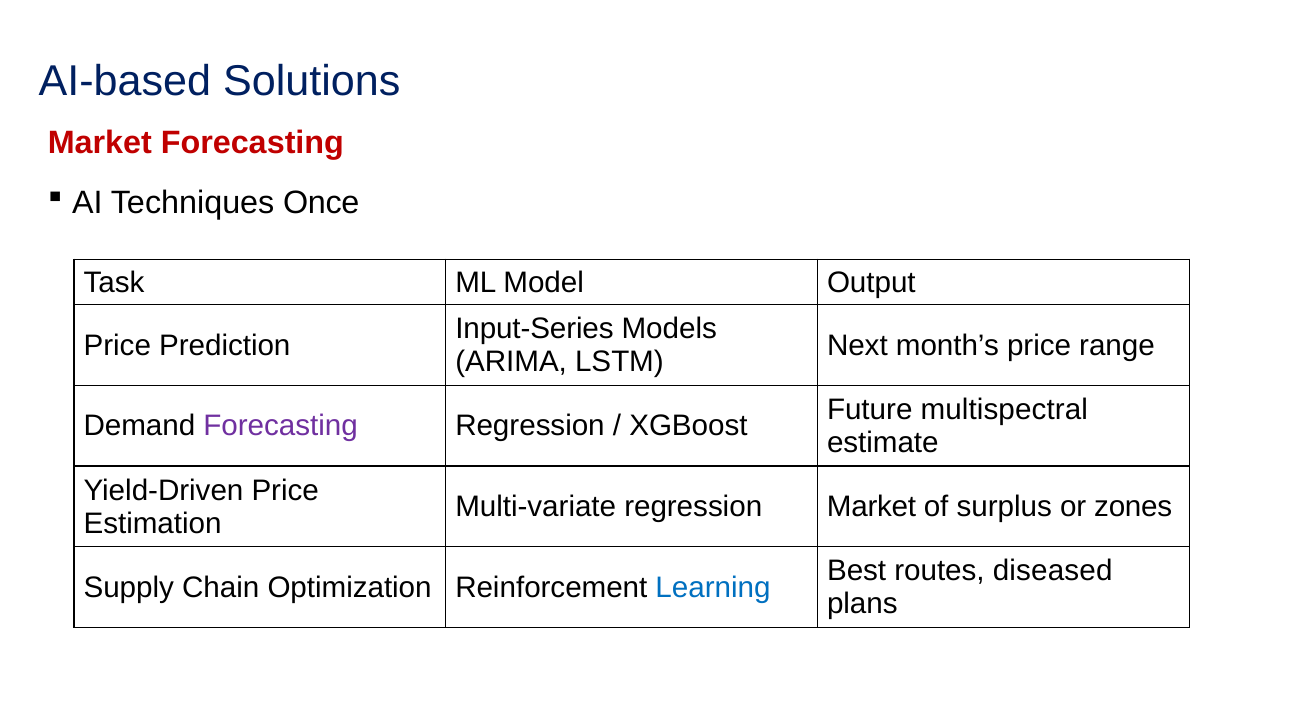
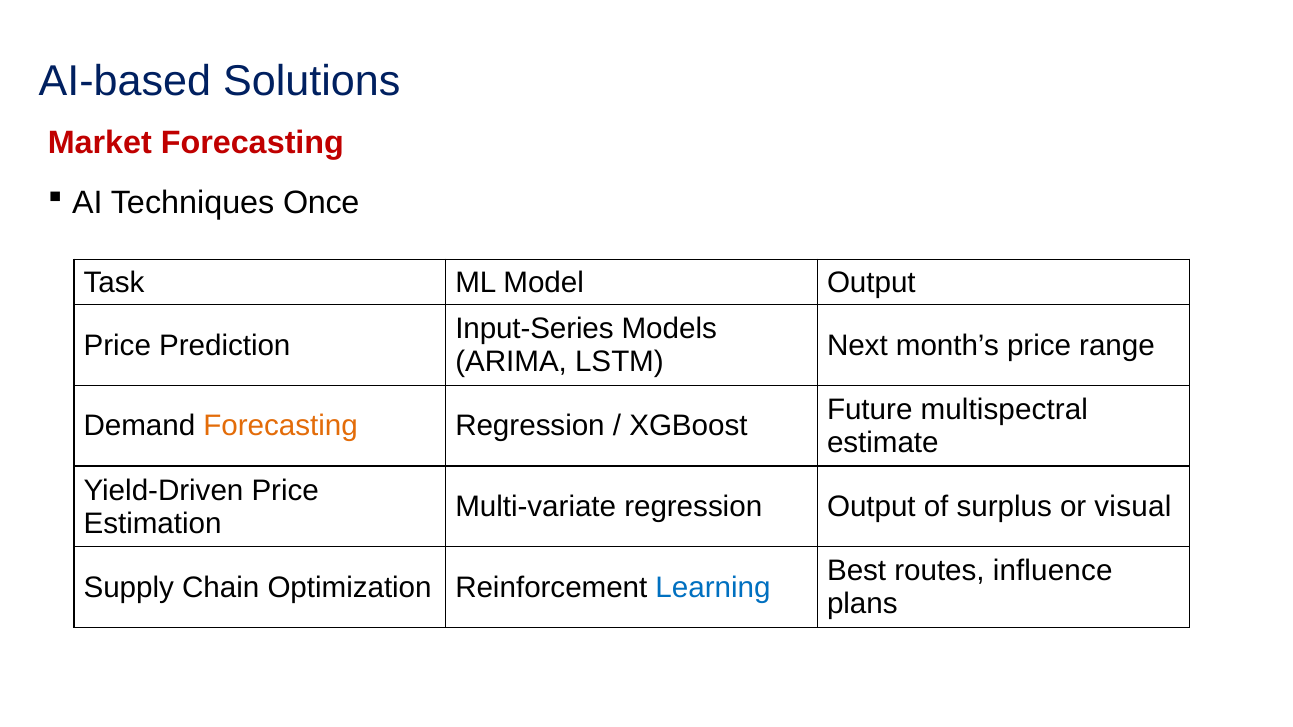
Forecasting at (281, 426) colour: purple -> orange
regression Market: Market -> Output
zones: zones -> visual
diseased: diseased -> influence
